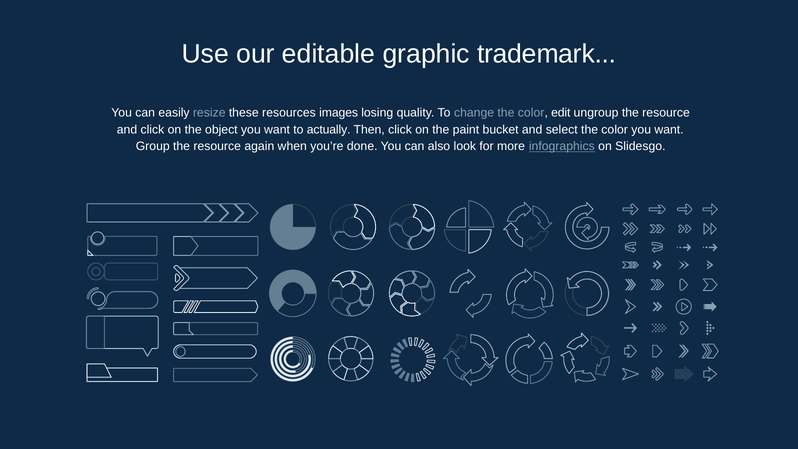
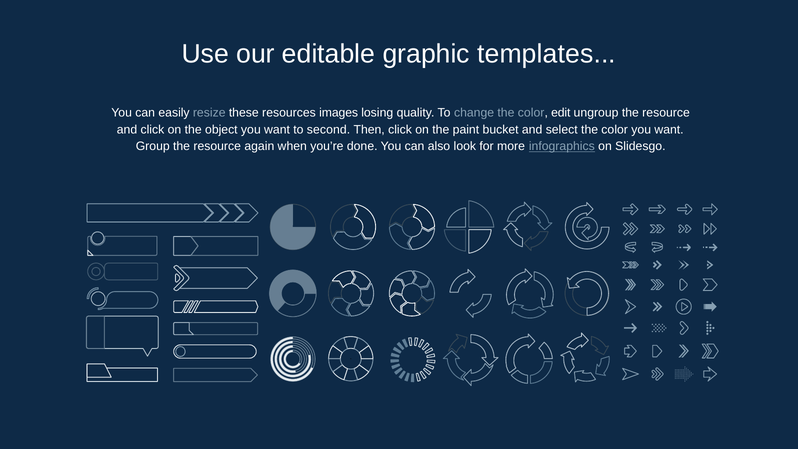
trademark: trademark -> templates
actually: actually -> second
